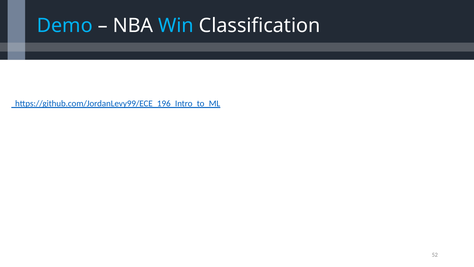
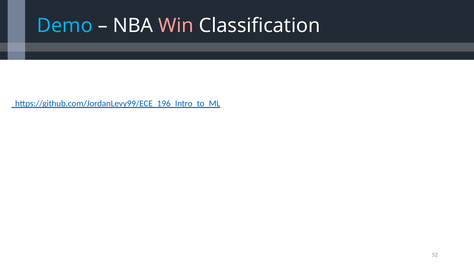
Win colour: light blue -> pink
